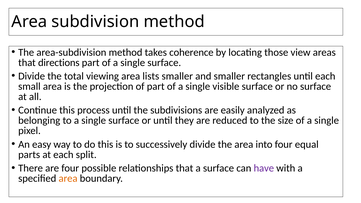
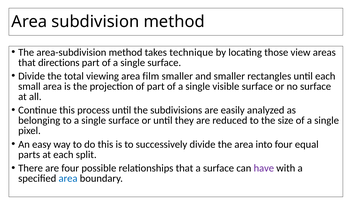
coherence: coherence -> technique
lists: lists -> film
area at (68, 179) colour: orange -> blue
